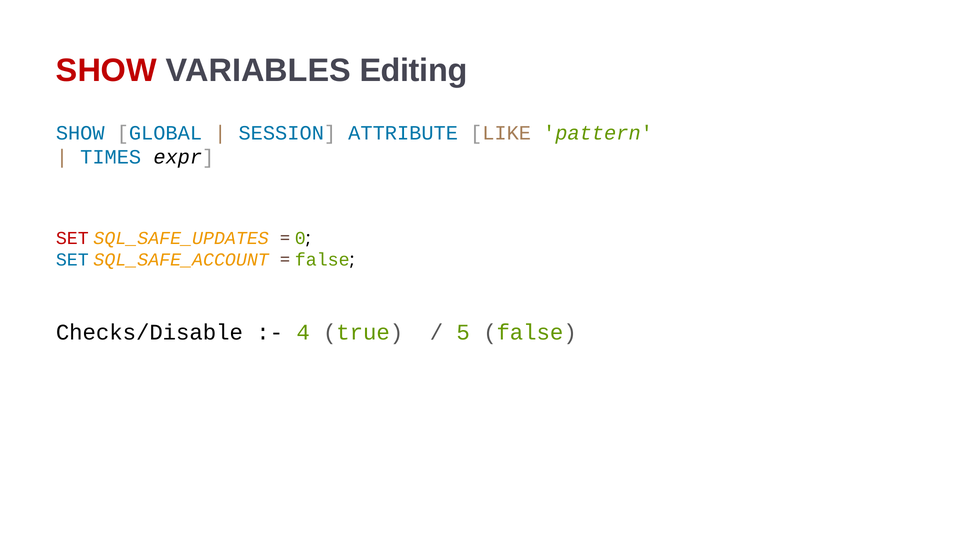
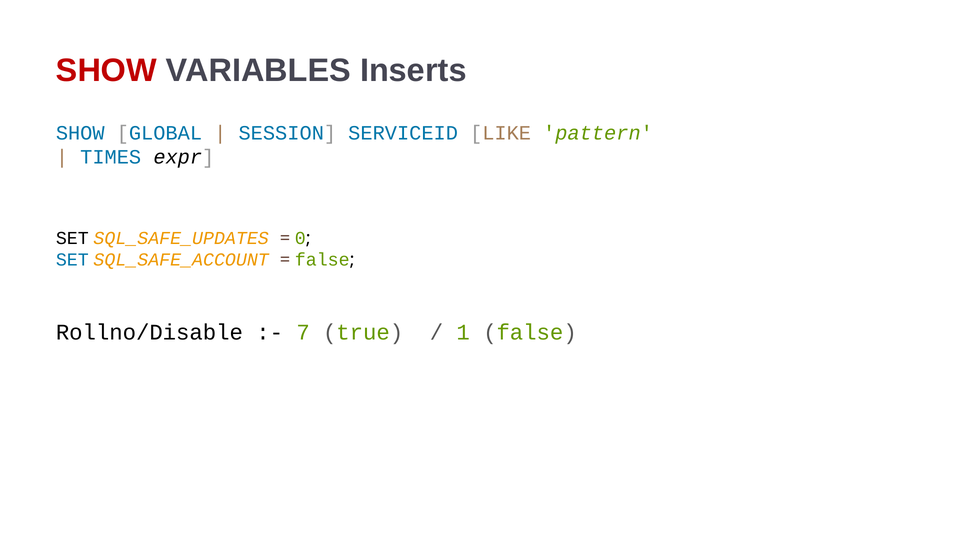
Editing: Editing -> Inserts
ATTRIBUTE: ATTRIBUTE -> SERVICEID
SET at (72, 238) colour: red -> black
Checks/Disable: Checks/Disable -> Rollno/Disable
4: 4 -> 7
5: 5 -> 1
